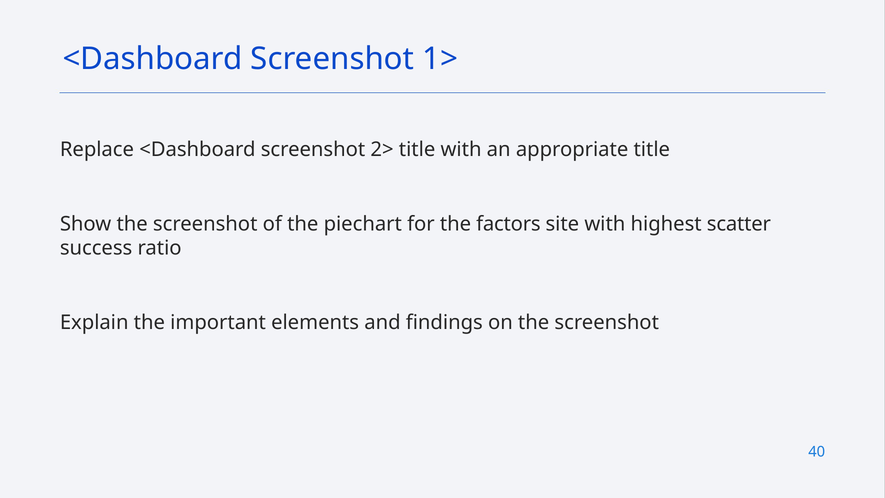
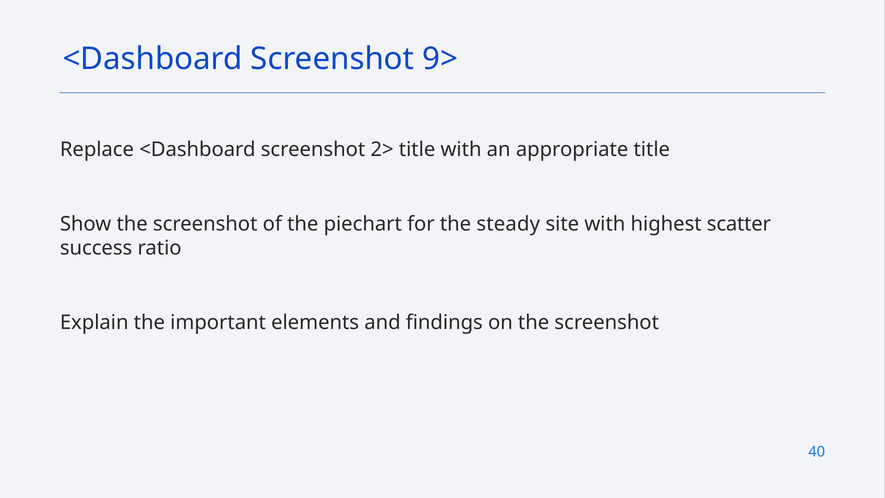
1>: 1> -> 9>
factors: factors -> steady
